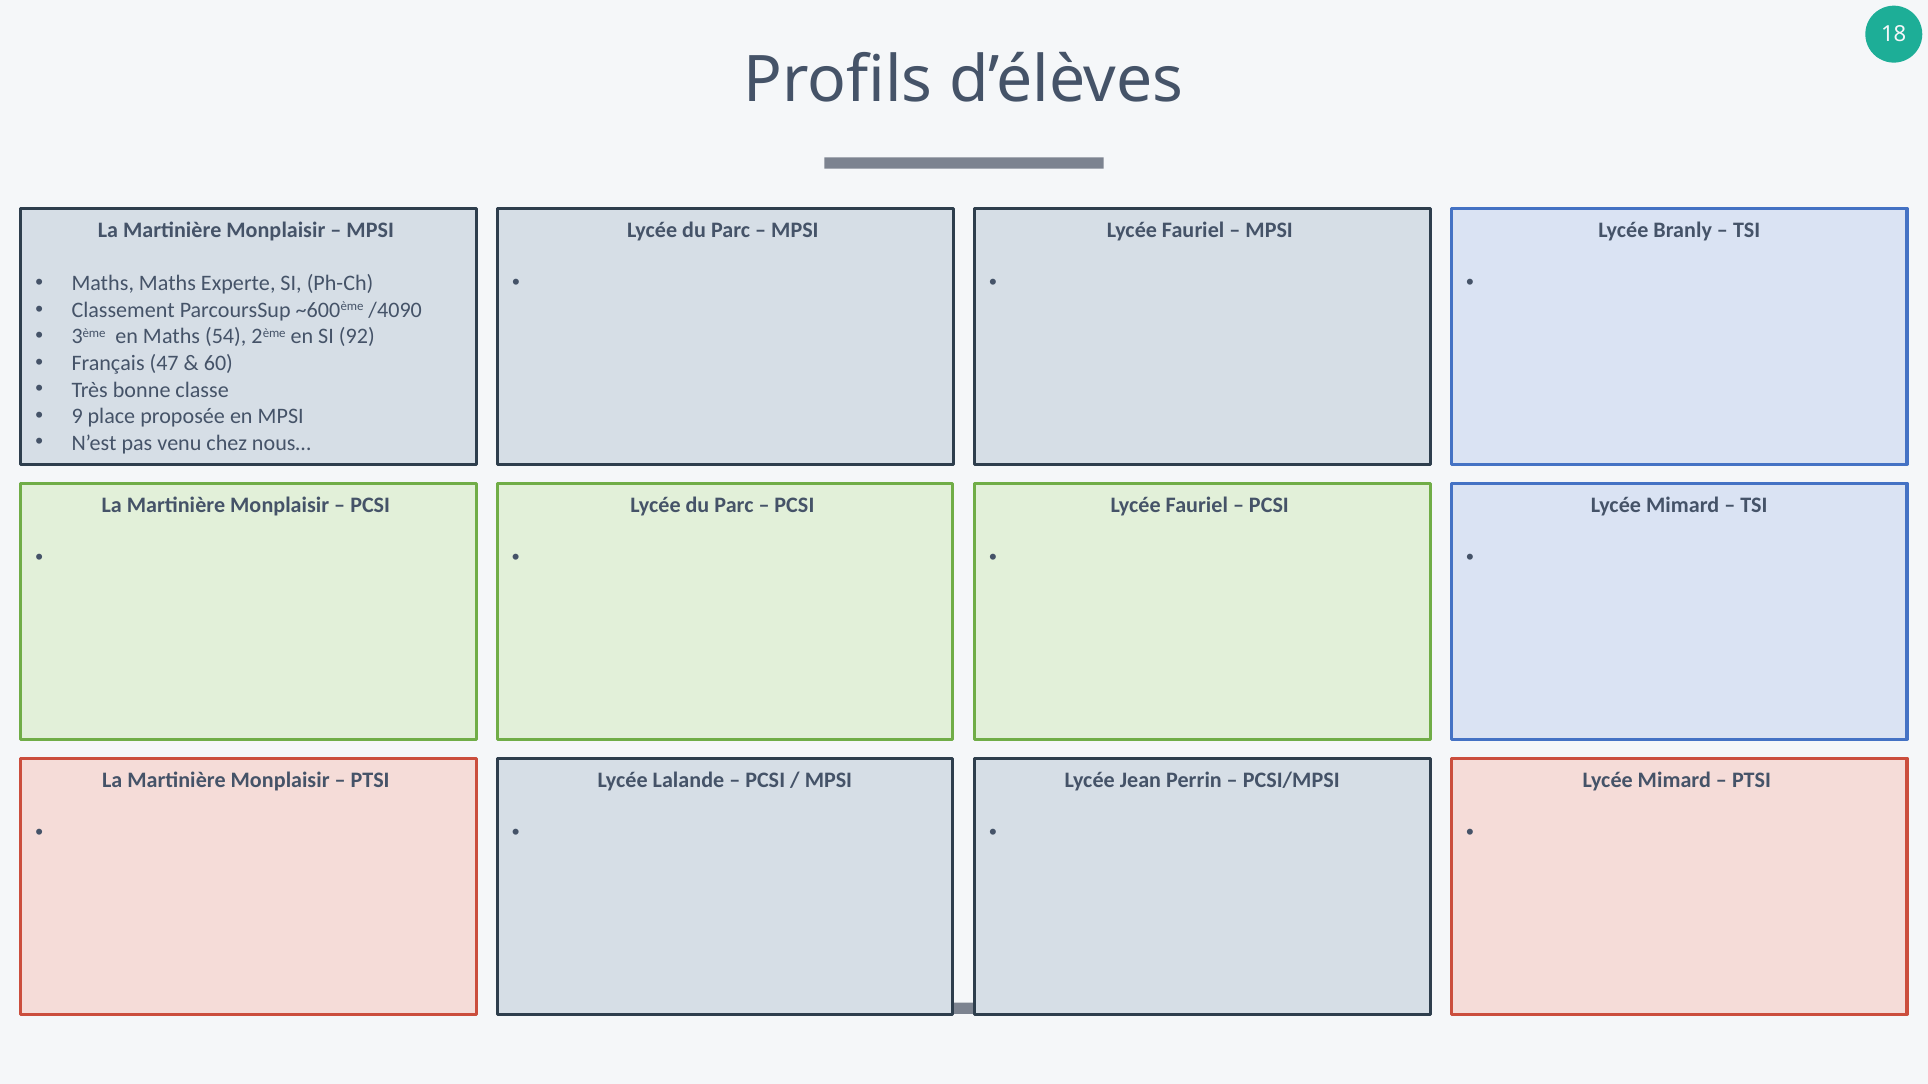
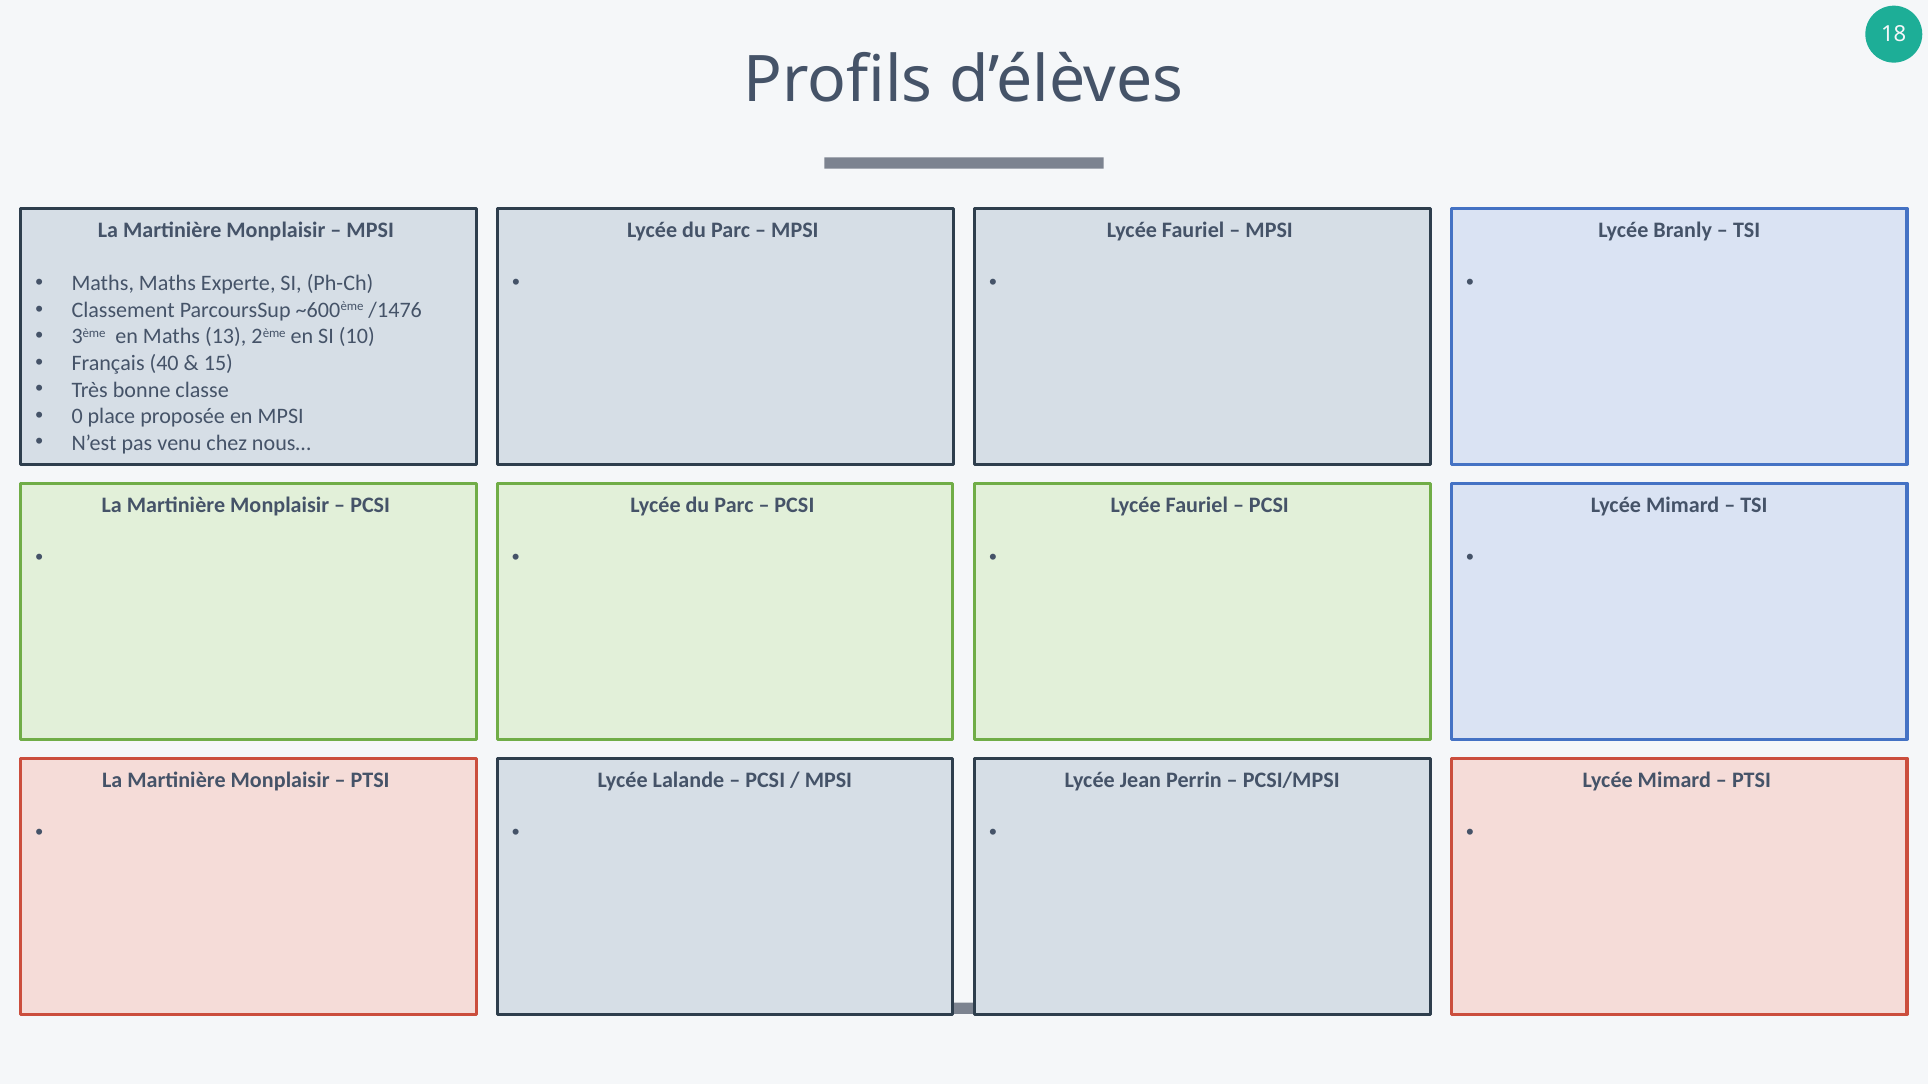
/4090: /4090 -> /1476
54: 54 -> 13
92: 92 -> 10
47: 47 -> 40
60: 60 -> 15
9: 9 -> 0
